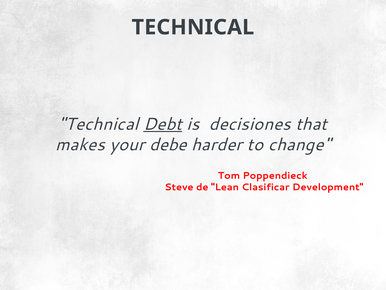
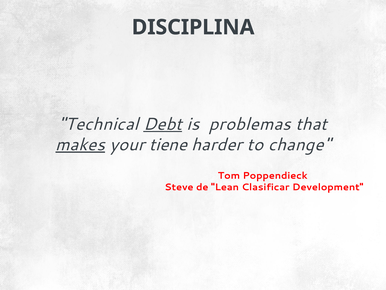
TECHNICAL at (193, 27): TECHNICAL -> DISCIPLINA
decisiones: decisiones -> problemas
makes underline: none -> present
debe: debe -> tiene
